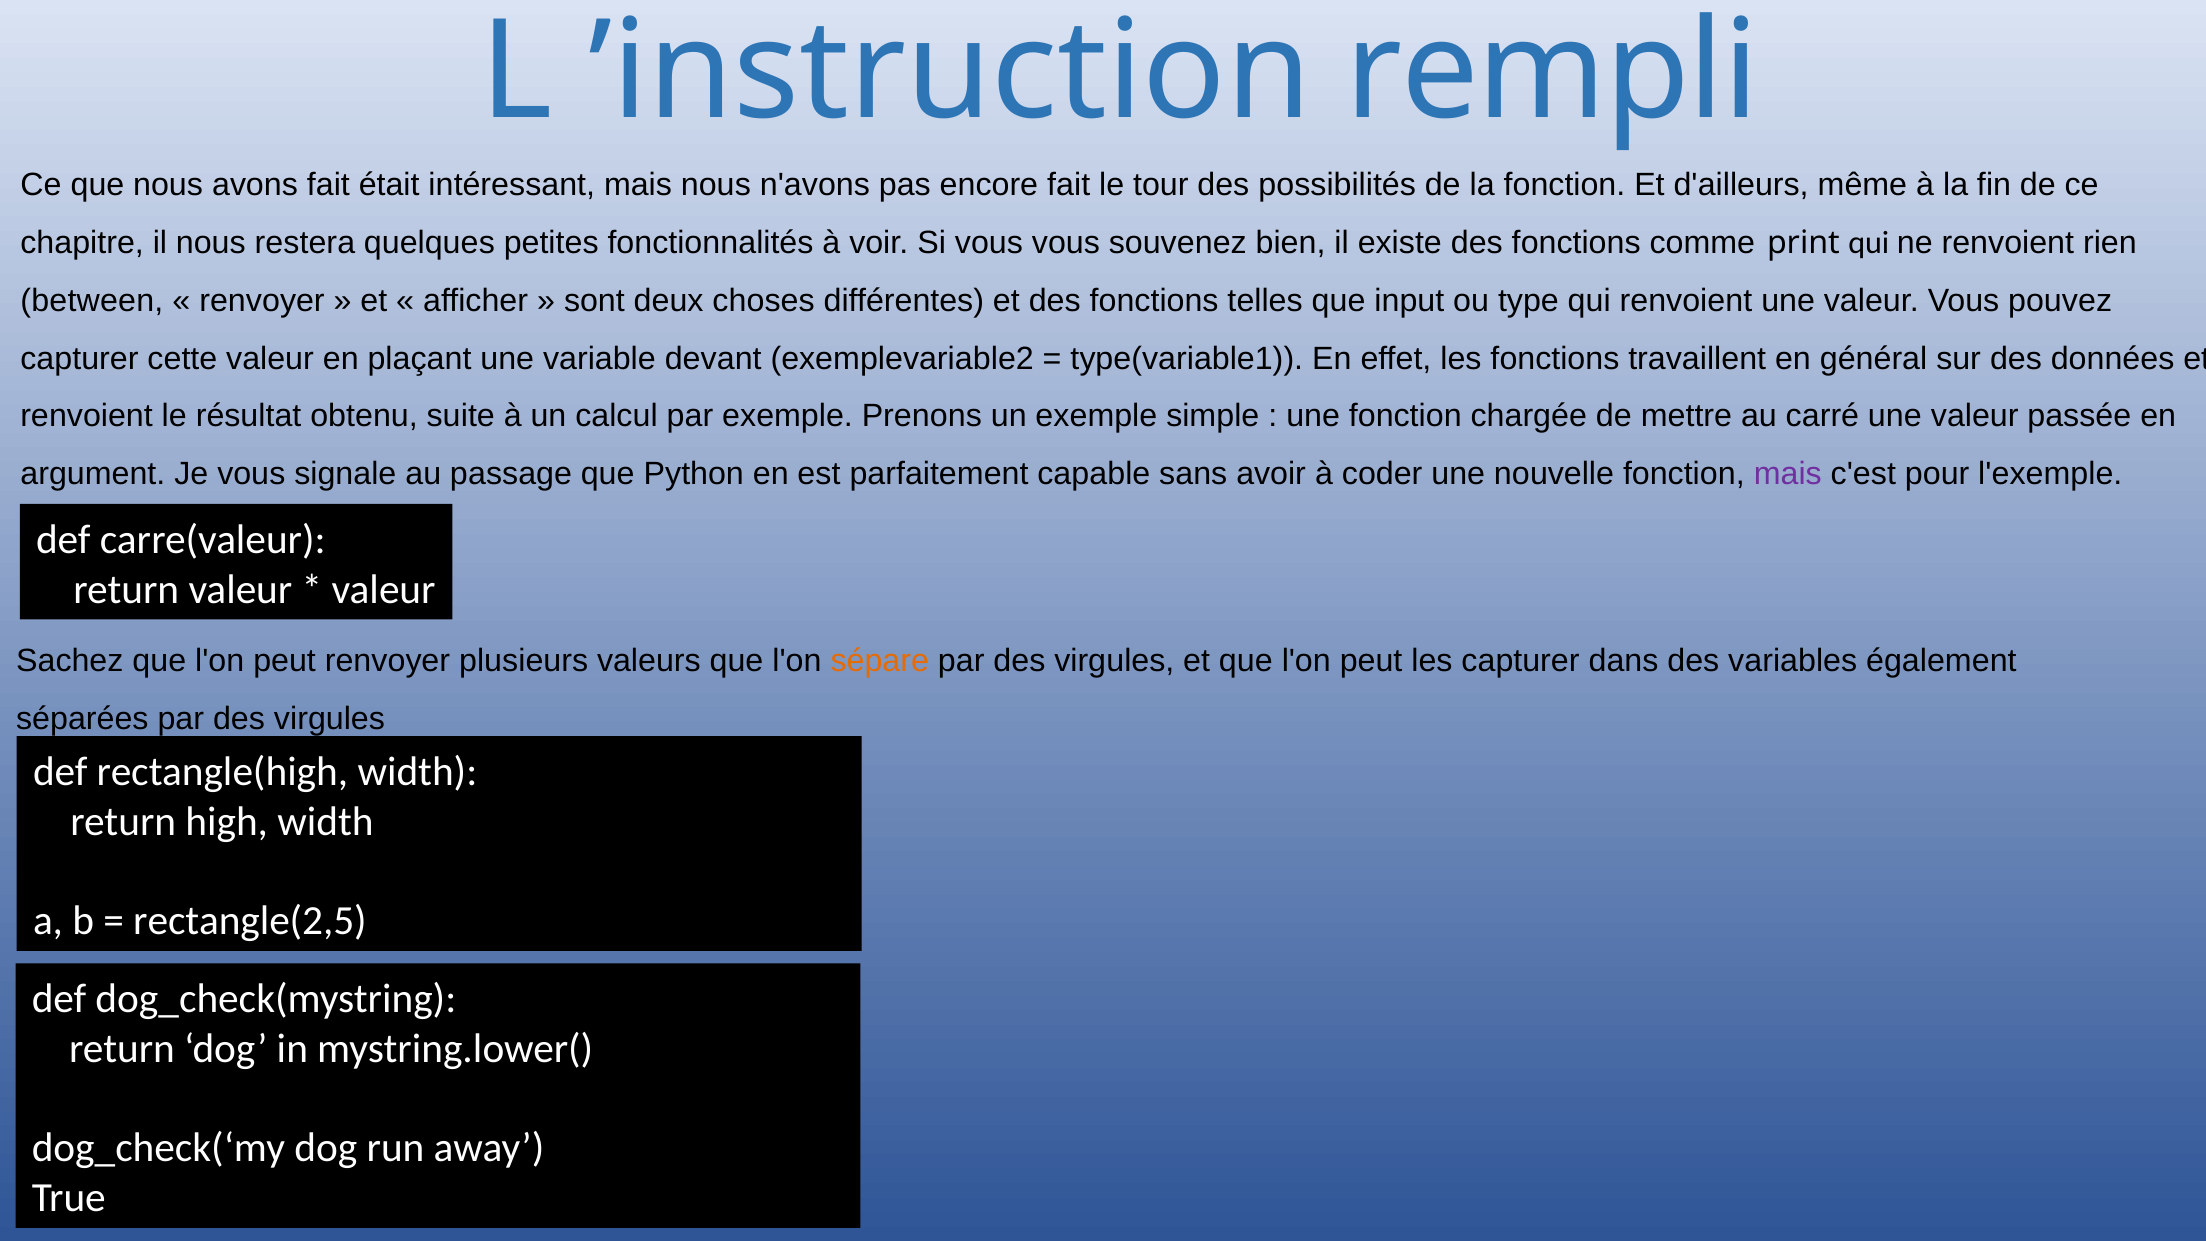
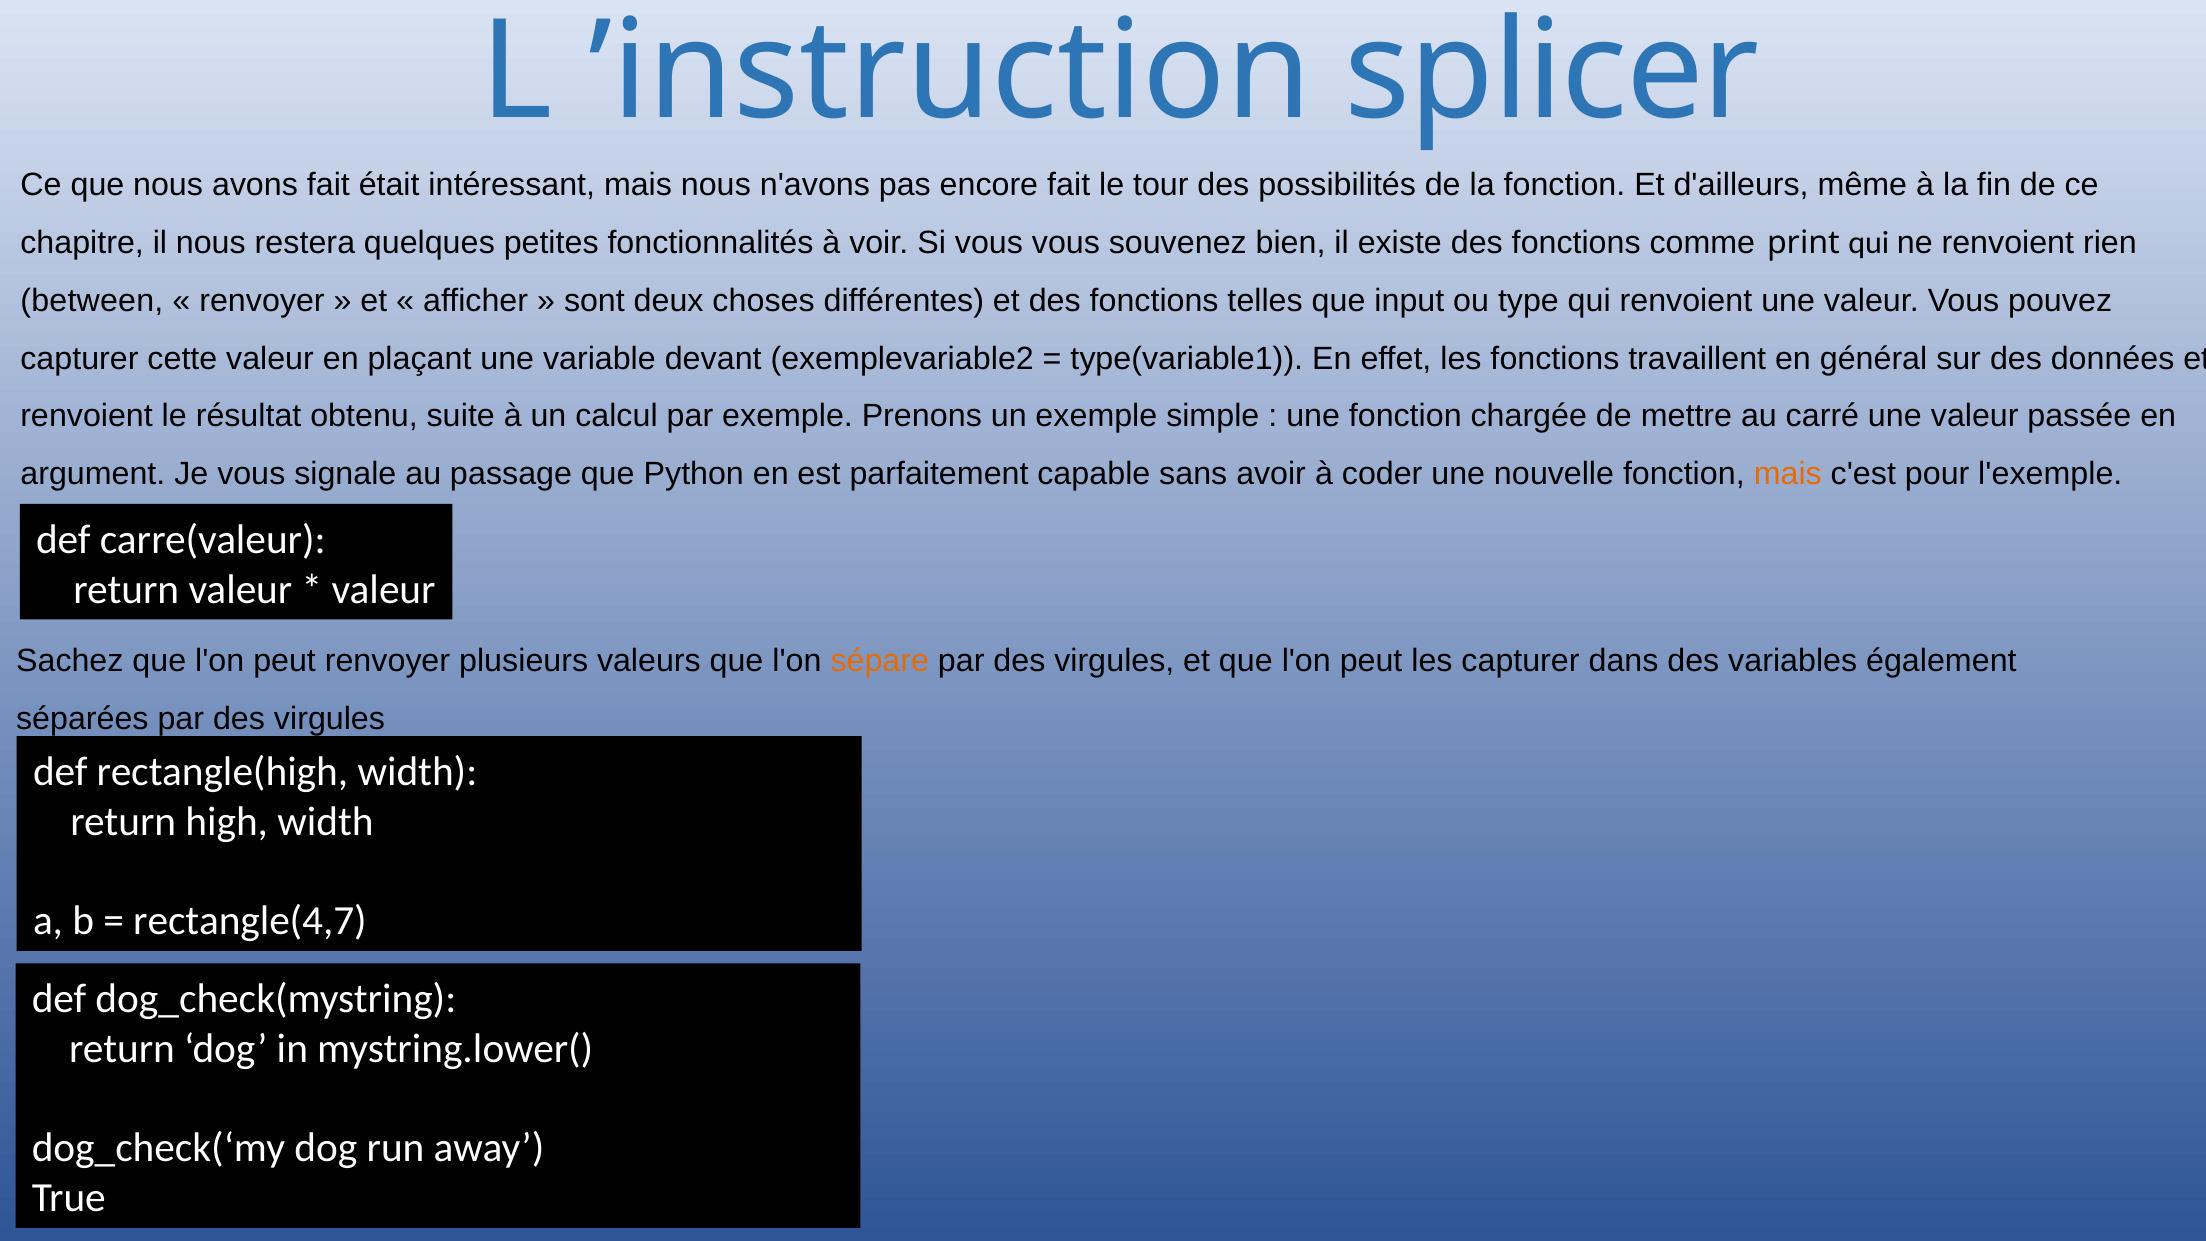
rempli: rempli -> splicer
mais at (1788, 474) colour: purple -> orange
rectangle(2,5: rectangle(2,5 -> rectangle(4,7
